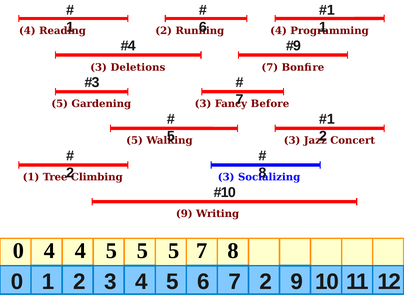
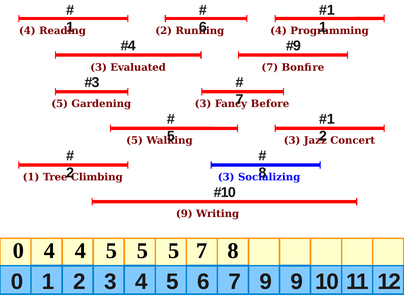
Deletions: Deletions -> Evaluated
7 2: 2 -> 9
